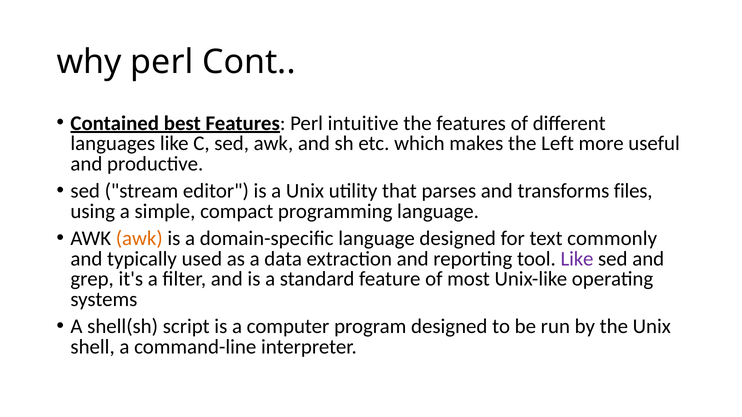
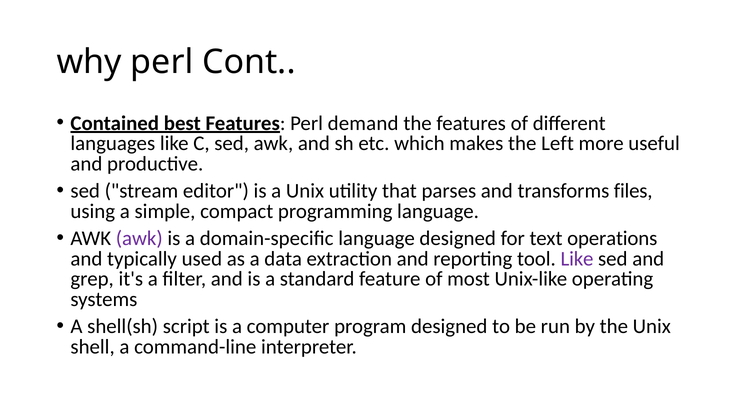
intuitive: intuitive -> demand
awk at (139, 239) colour: orange -> purple
commonly: commonly -> operations
